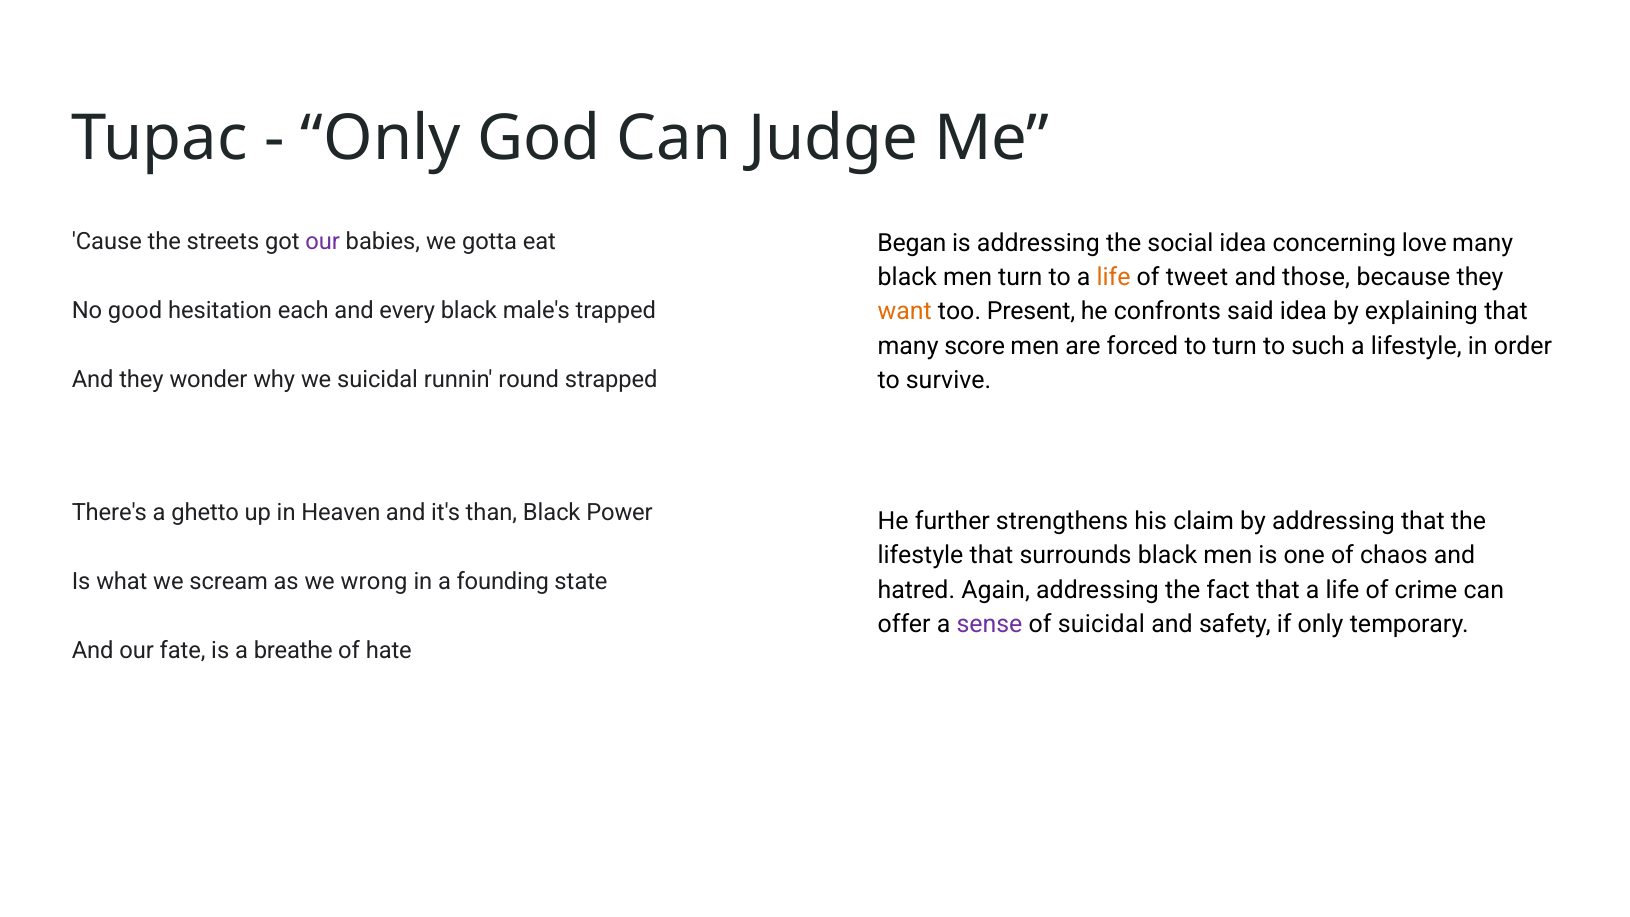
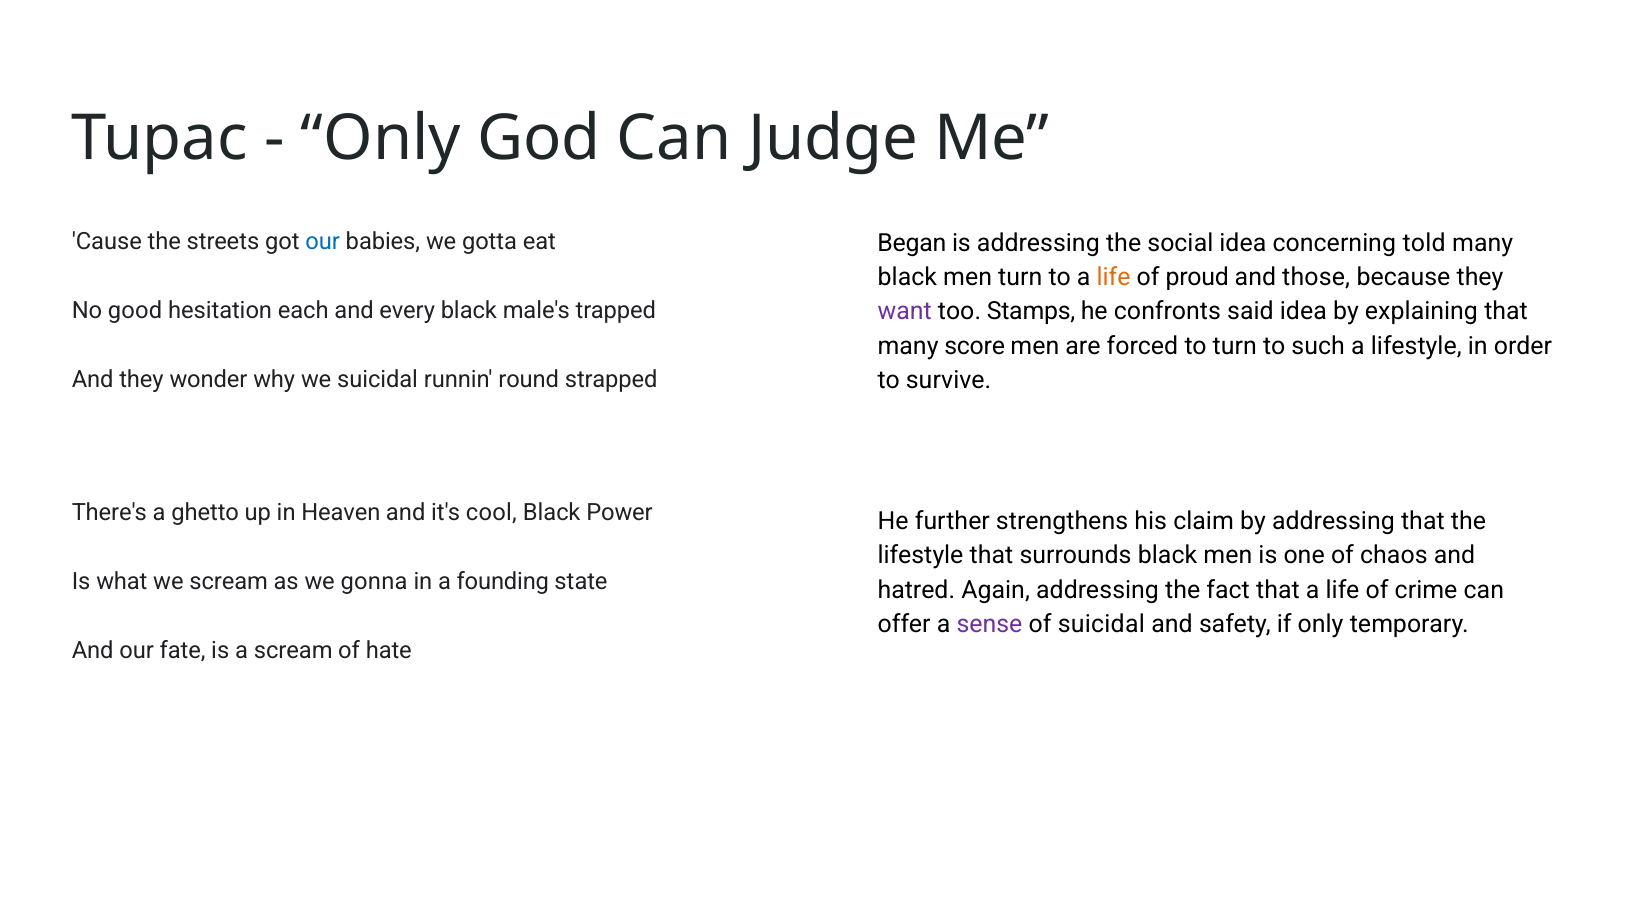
our at (323, 242) colour: purple -> blue
love: love -> told
tweet: tweet -> proud
want colour: orange -> purple
Present: Present -> Stamps
than: than -> cool
wrong: wrong -> gonna
a breathe: breathe -> scream
